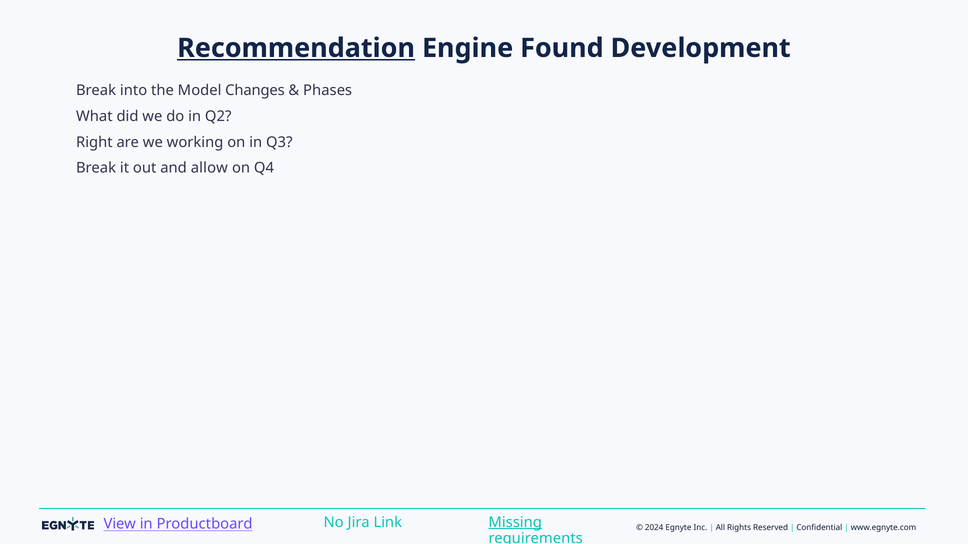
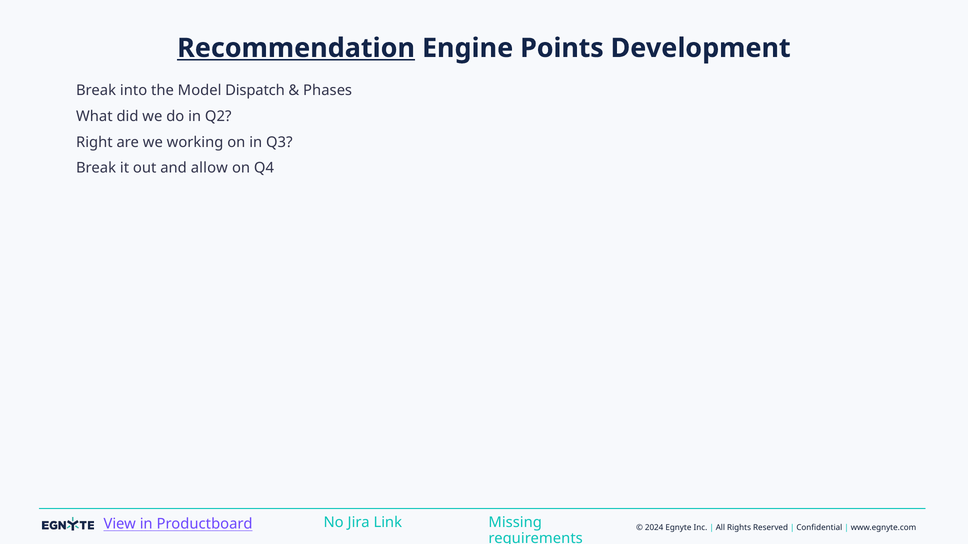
Found: Found -> Points
Changes: Changes -> Dispatch
Missing underline: present -> none
